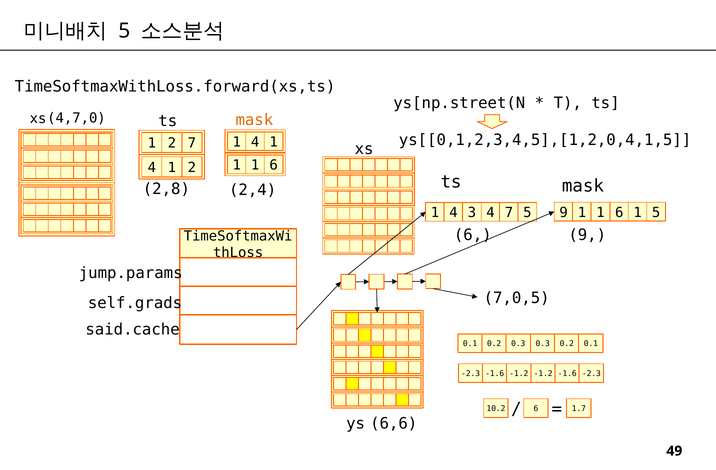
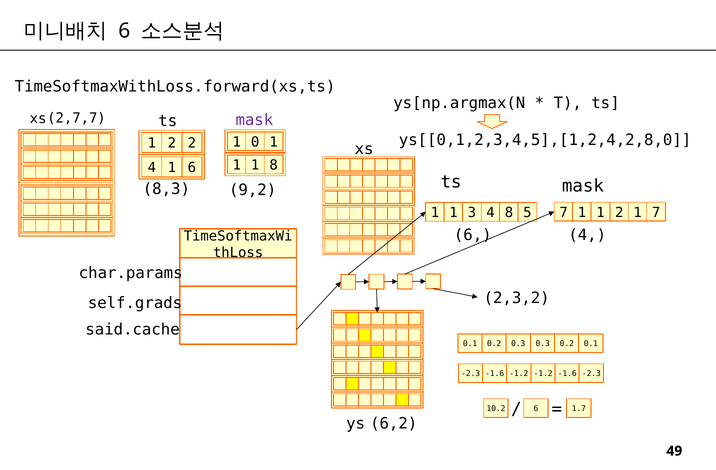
5 at (124, 31): 5 -> 6
ys[np.street(N: ys[np.street(N -> ys[np.argmax(N
4,7,0: 4,7,0 -> 2,7,7
mask at (254, 120) colour: orange -> purple
ys[[0,1,2,3,4,5],[1,2,0,4,1,5: ys[[0,1,2,3,4,5],[1,2,0,4,1,5 -> ys[[0,1,2,3,4,5],[1,2,4,2,8,0
4 at (255, 142): 4 -> 0
2 7: 7 -> 2
4 1 2: 2 -> 6
1 6: 6 -> 8
2,8: 2,8 -> 8,3
2,4: 2,4 -> 9,2
4 at (453, 213): 4 -> 1
4 7: 7 -> 8
3 9: 9 -> 7
5 6: 6 -> 2
1 5: 5 -> 7
6 9: 9 -> 4
jump.params: jump.params -> char.params
7,0,5: 7,0,5 -> 2,3,2
6,6: 6,6 -> 6,2
